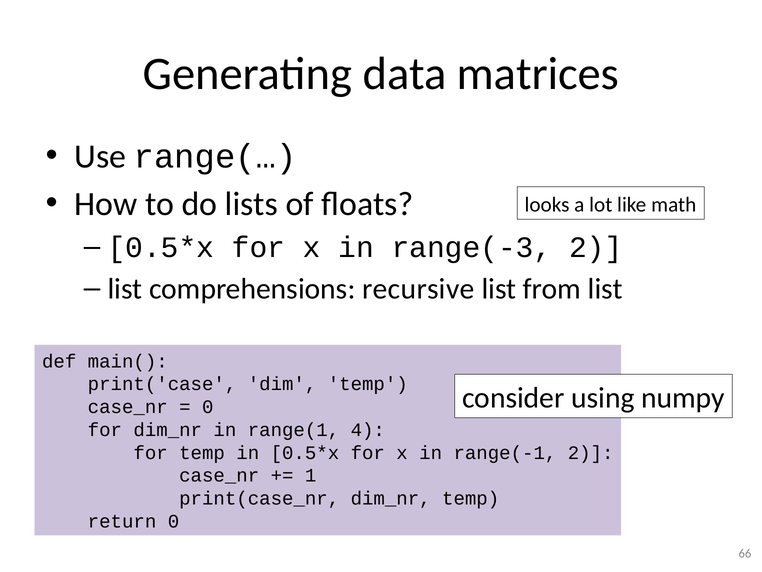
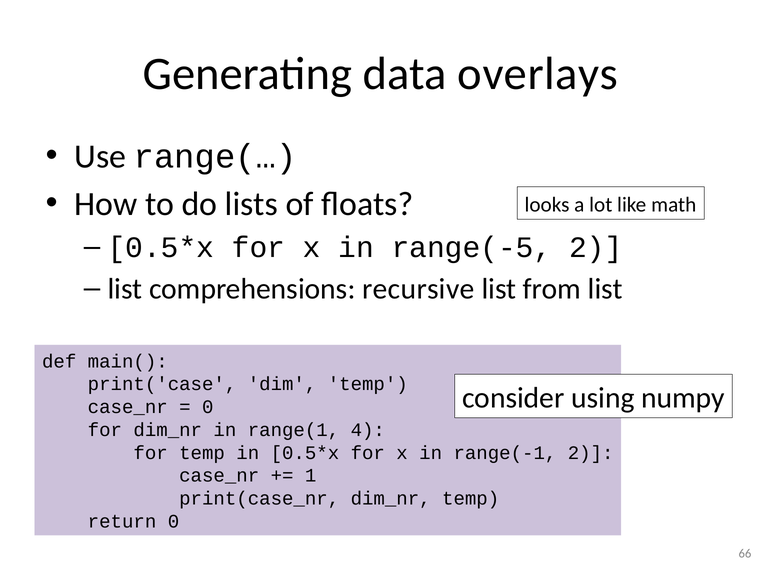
matrices: matrices -> overlays
range(-3: range(-3 -> range(-5
